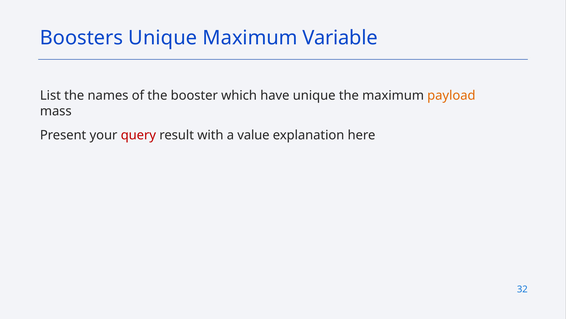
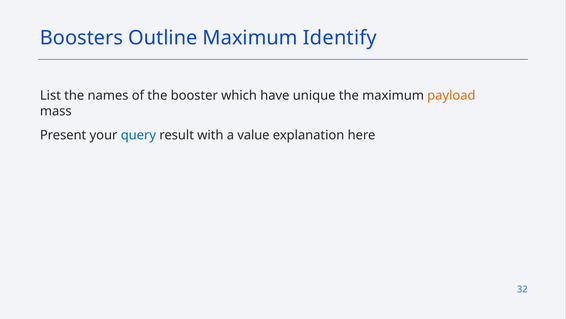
Boosters Unique: Unique -> Outline
Variable: Variable -> Identify
query colour: red -> blue
